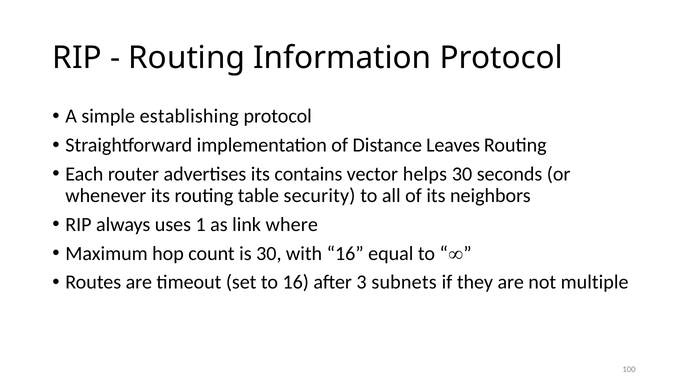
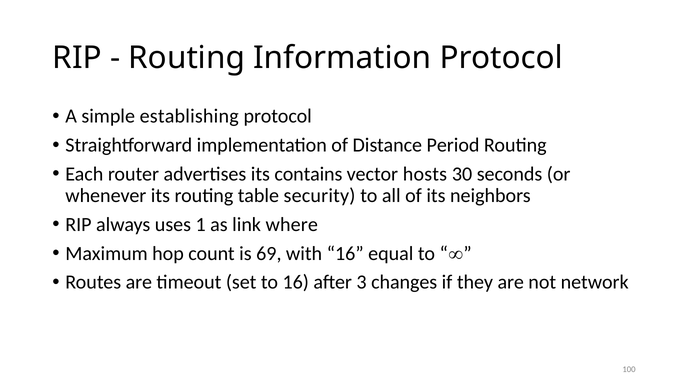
Leaves: Leaves -> Period
helps: helps -> hosts
is 30: 30 -> 69
subnets: subnets -> changes
multiple: multiple -> network
